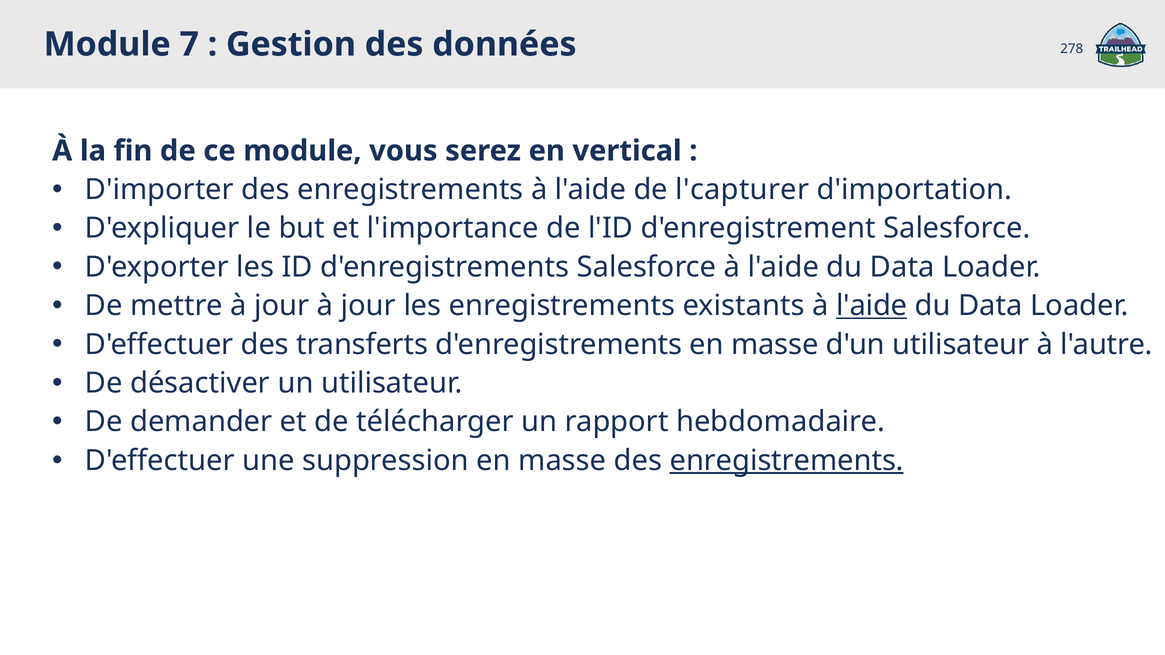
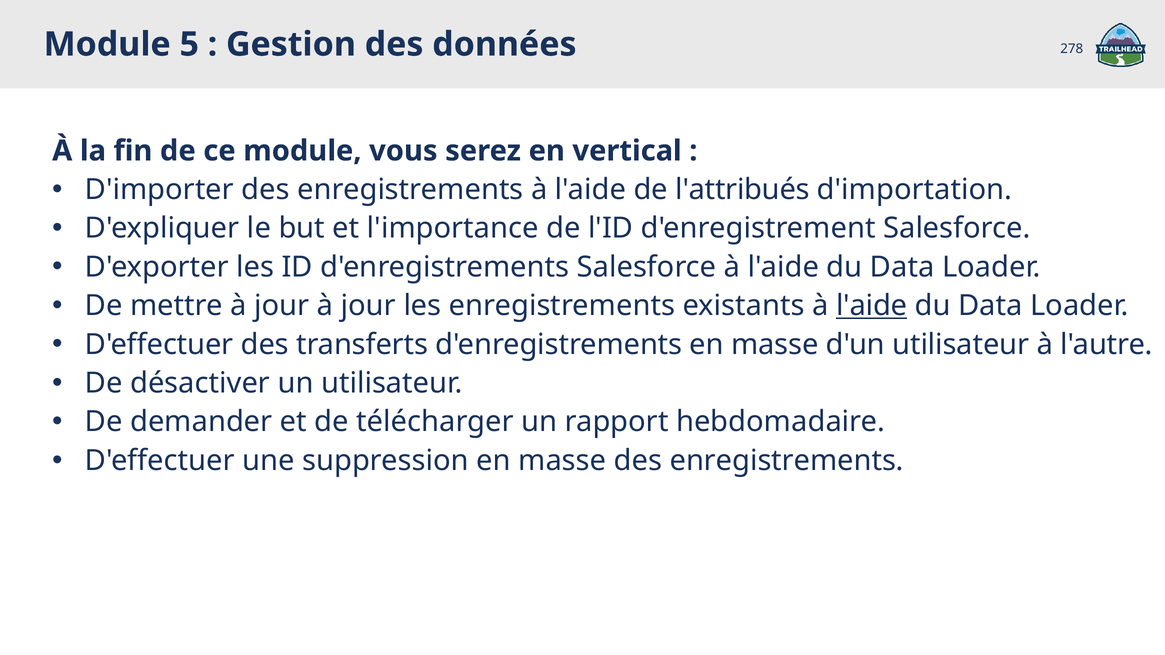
7: 7 -> 5
l'capturer: l'capturer -> l'attribués
enregistrements at (787, 461) underline: present -> none
